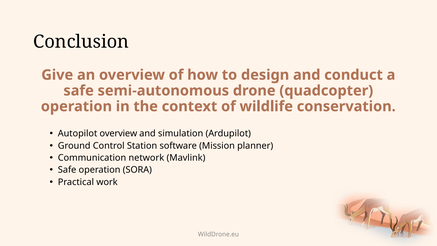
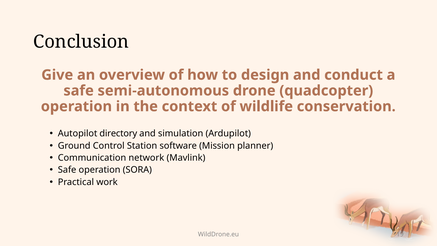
Autopilot overview: overview -> directory
